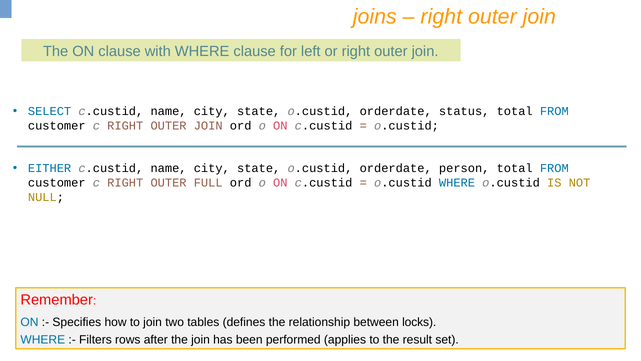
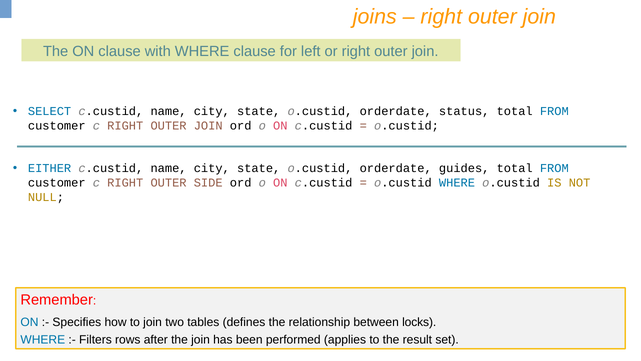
person: person -> guides
FULL: FULL -> SIDE
